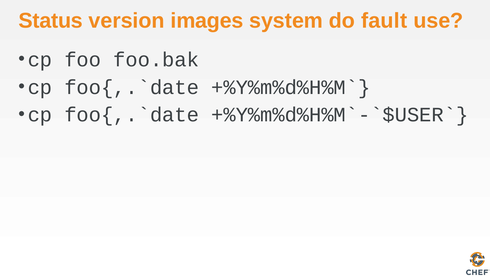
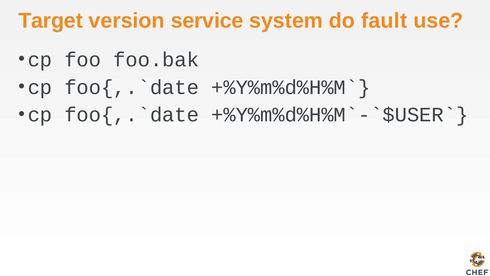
Status: Status -> Target
images: images -> service
